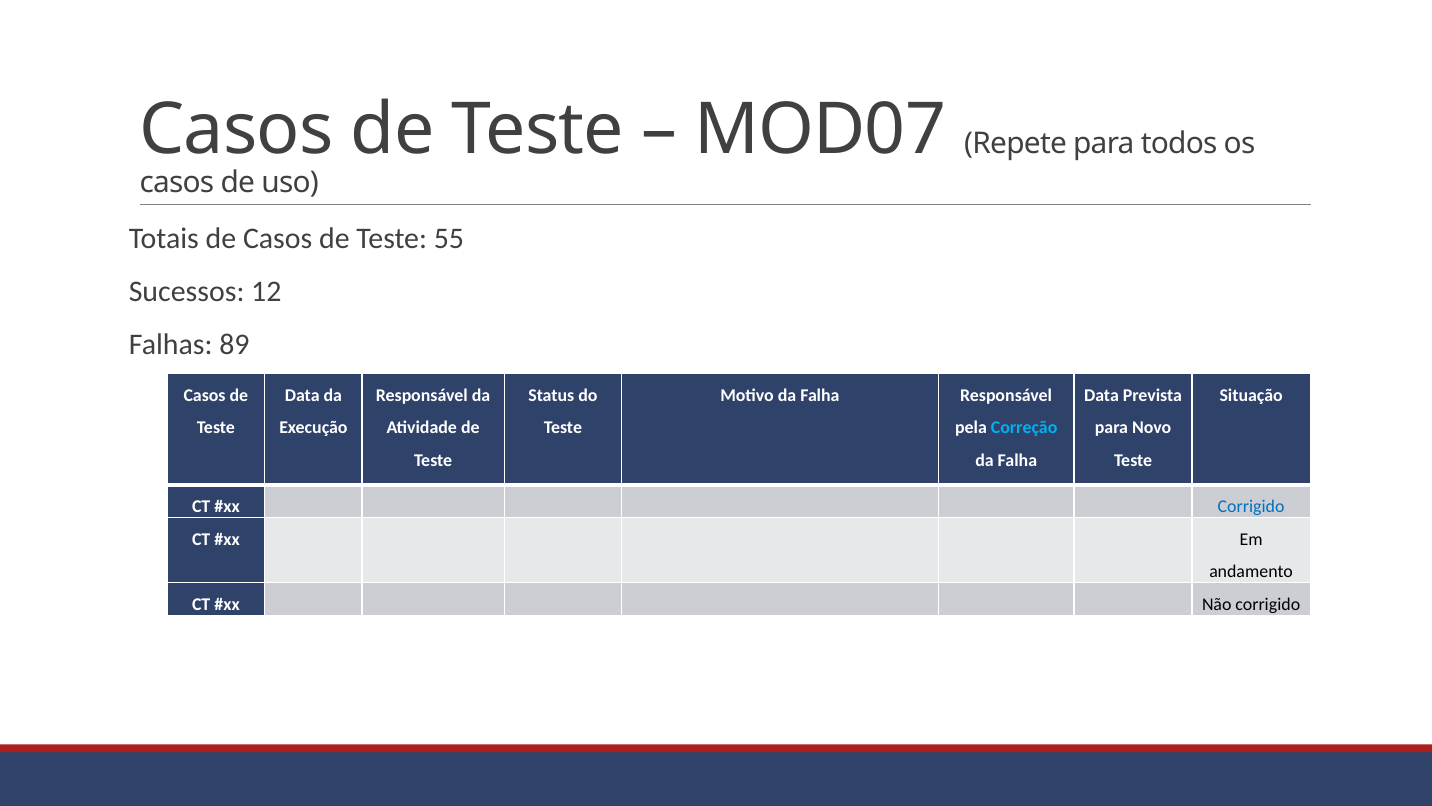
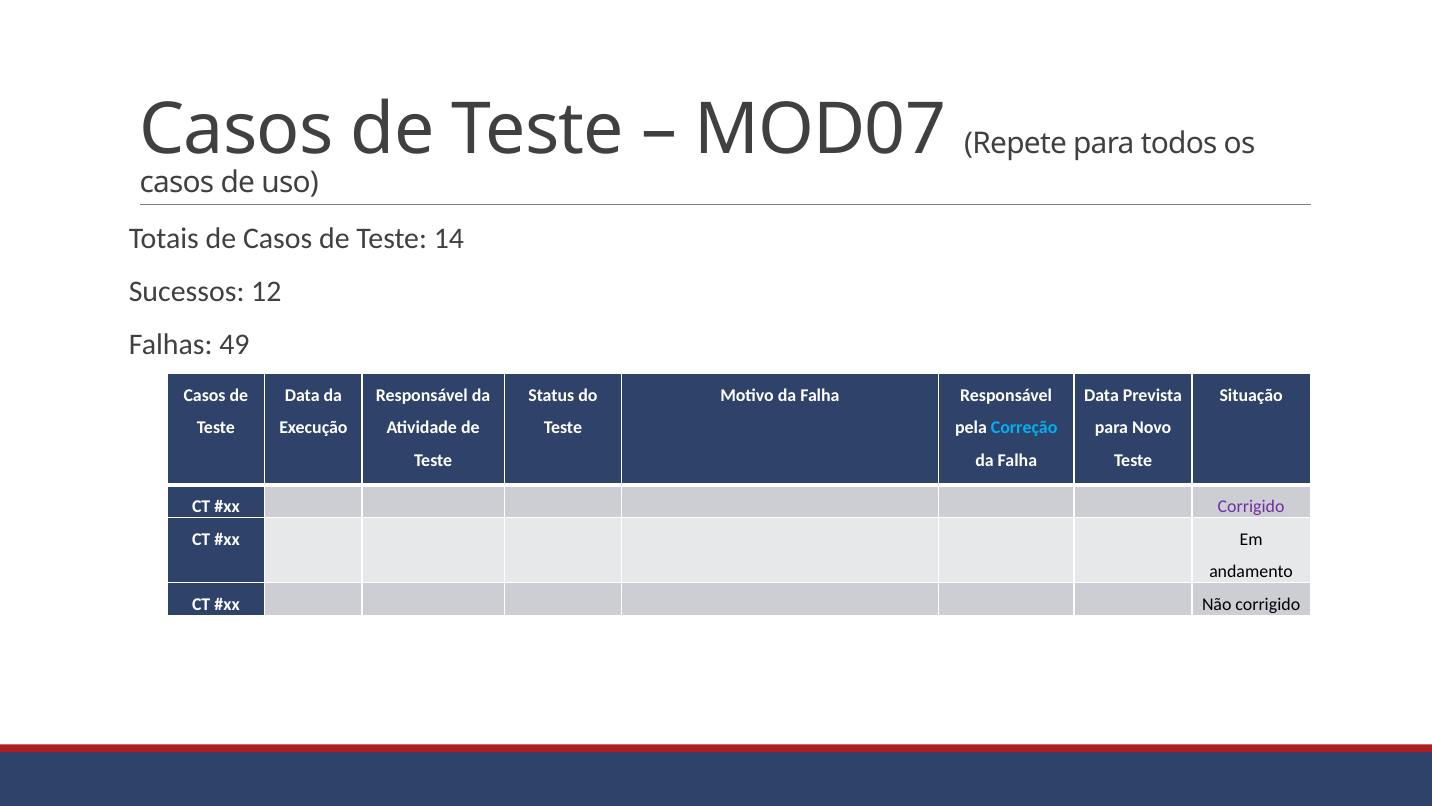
55: 55 -> 14
89: 89 -> 49
Corrigido at (1251, 506) colour: blue -> purple
